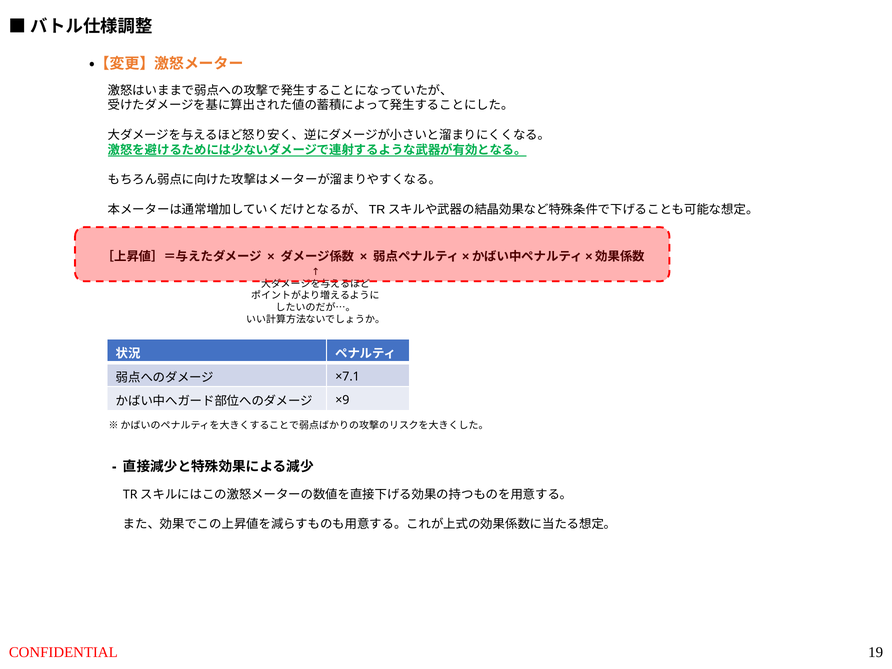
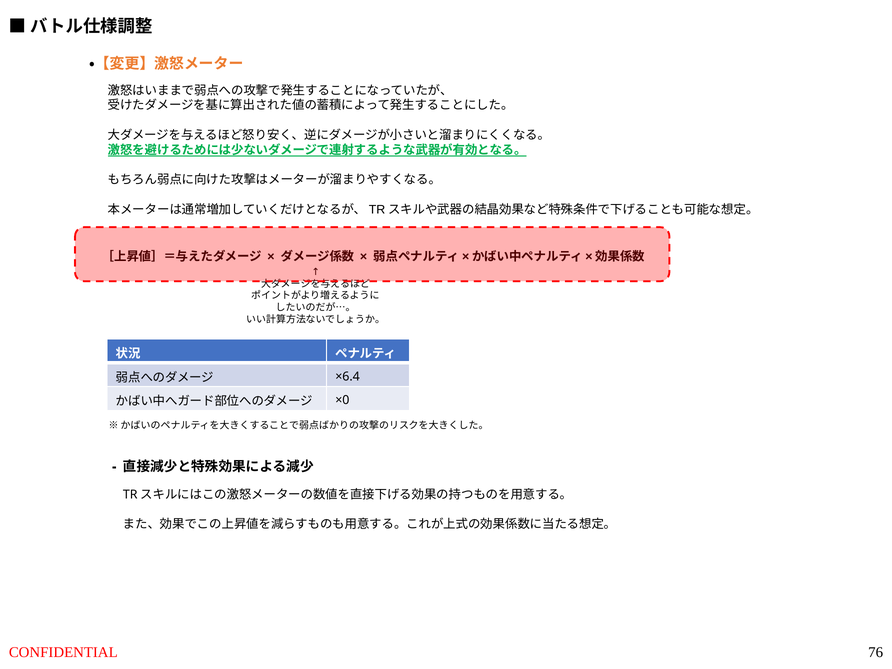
×7.1: ×7.1 -> ×6.4
×9: ×9 -> ×0
19: 19 -> 76
